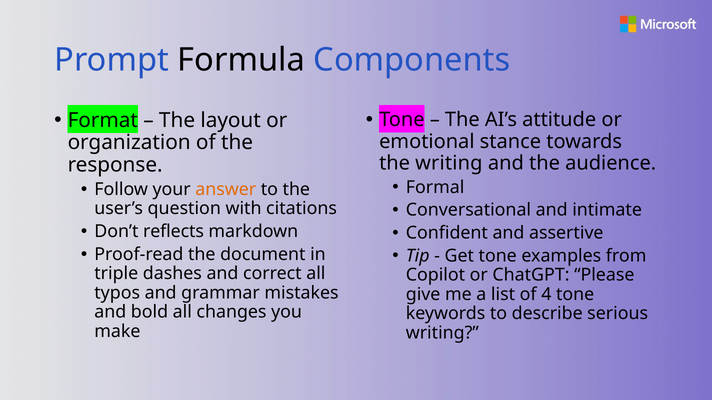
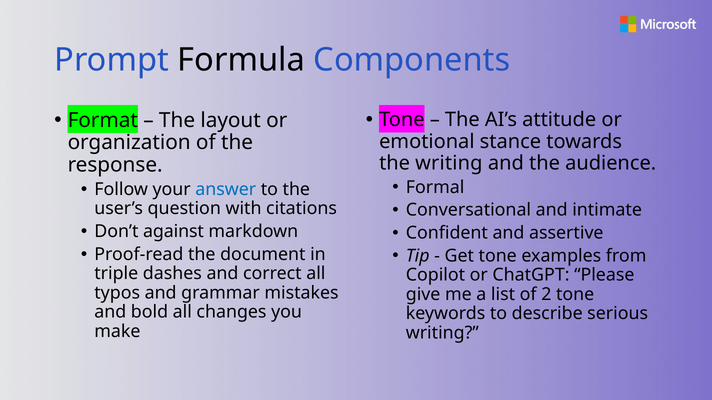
answer colour: orange -> blue
reflects: reflects -> against
4: 4 -> 2
